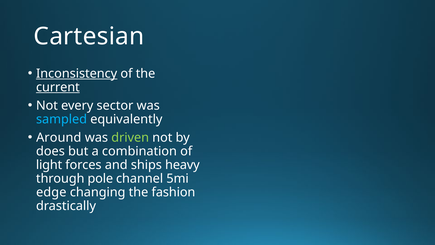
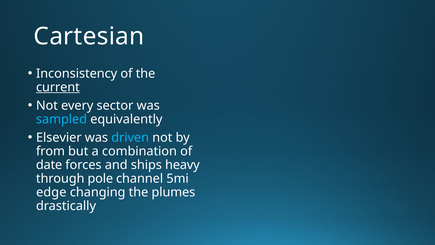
Inconsistency underline: present -> none
Around: Around -> Elsevier
driven colour: light green -> light blue
does: does -> from
light: light -> date
fashion: fashion -> plumes
